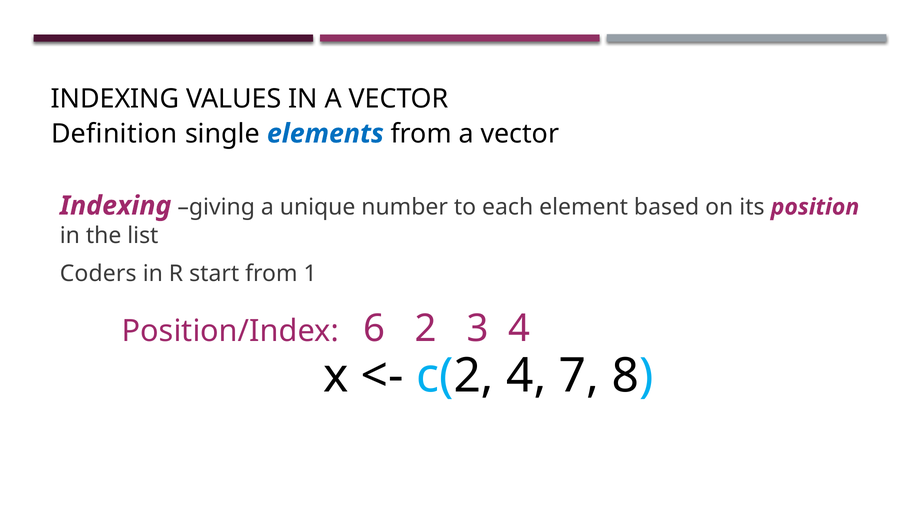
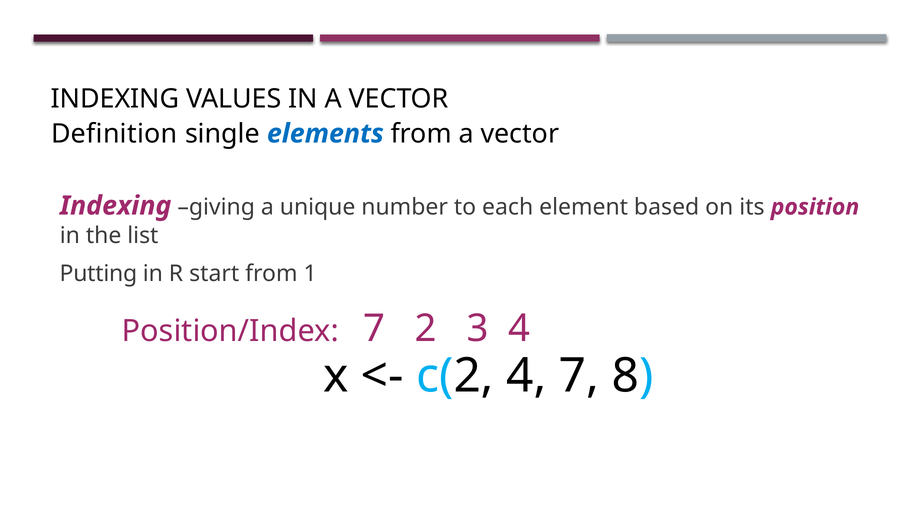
Coders: Coders -> Putting
Position/Index 6: 6 -> 7
